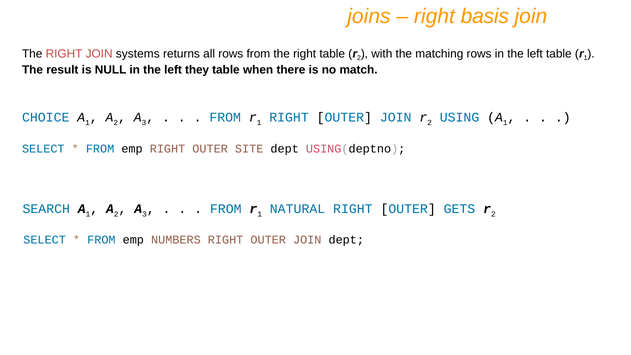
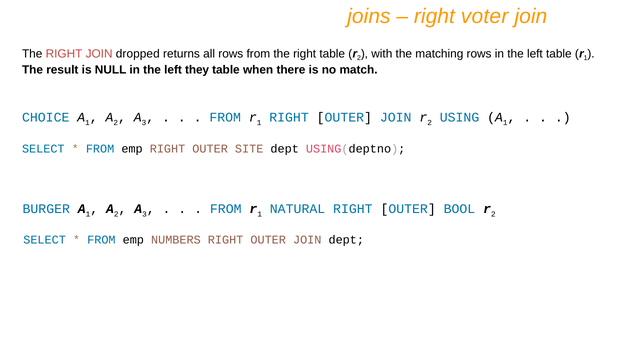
basis: basis -> voter
systems: systems -> dropped
SEARCH: SEARCH -> BURGER
GETS: GETS -> BOOL
